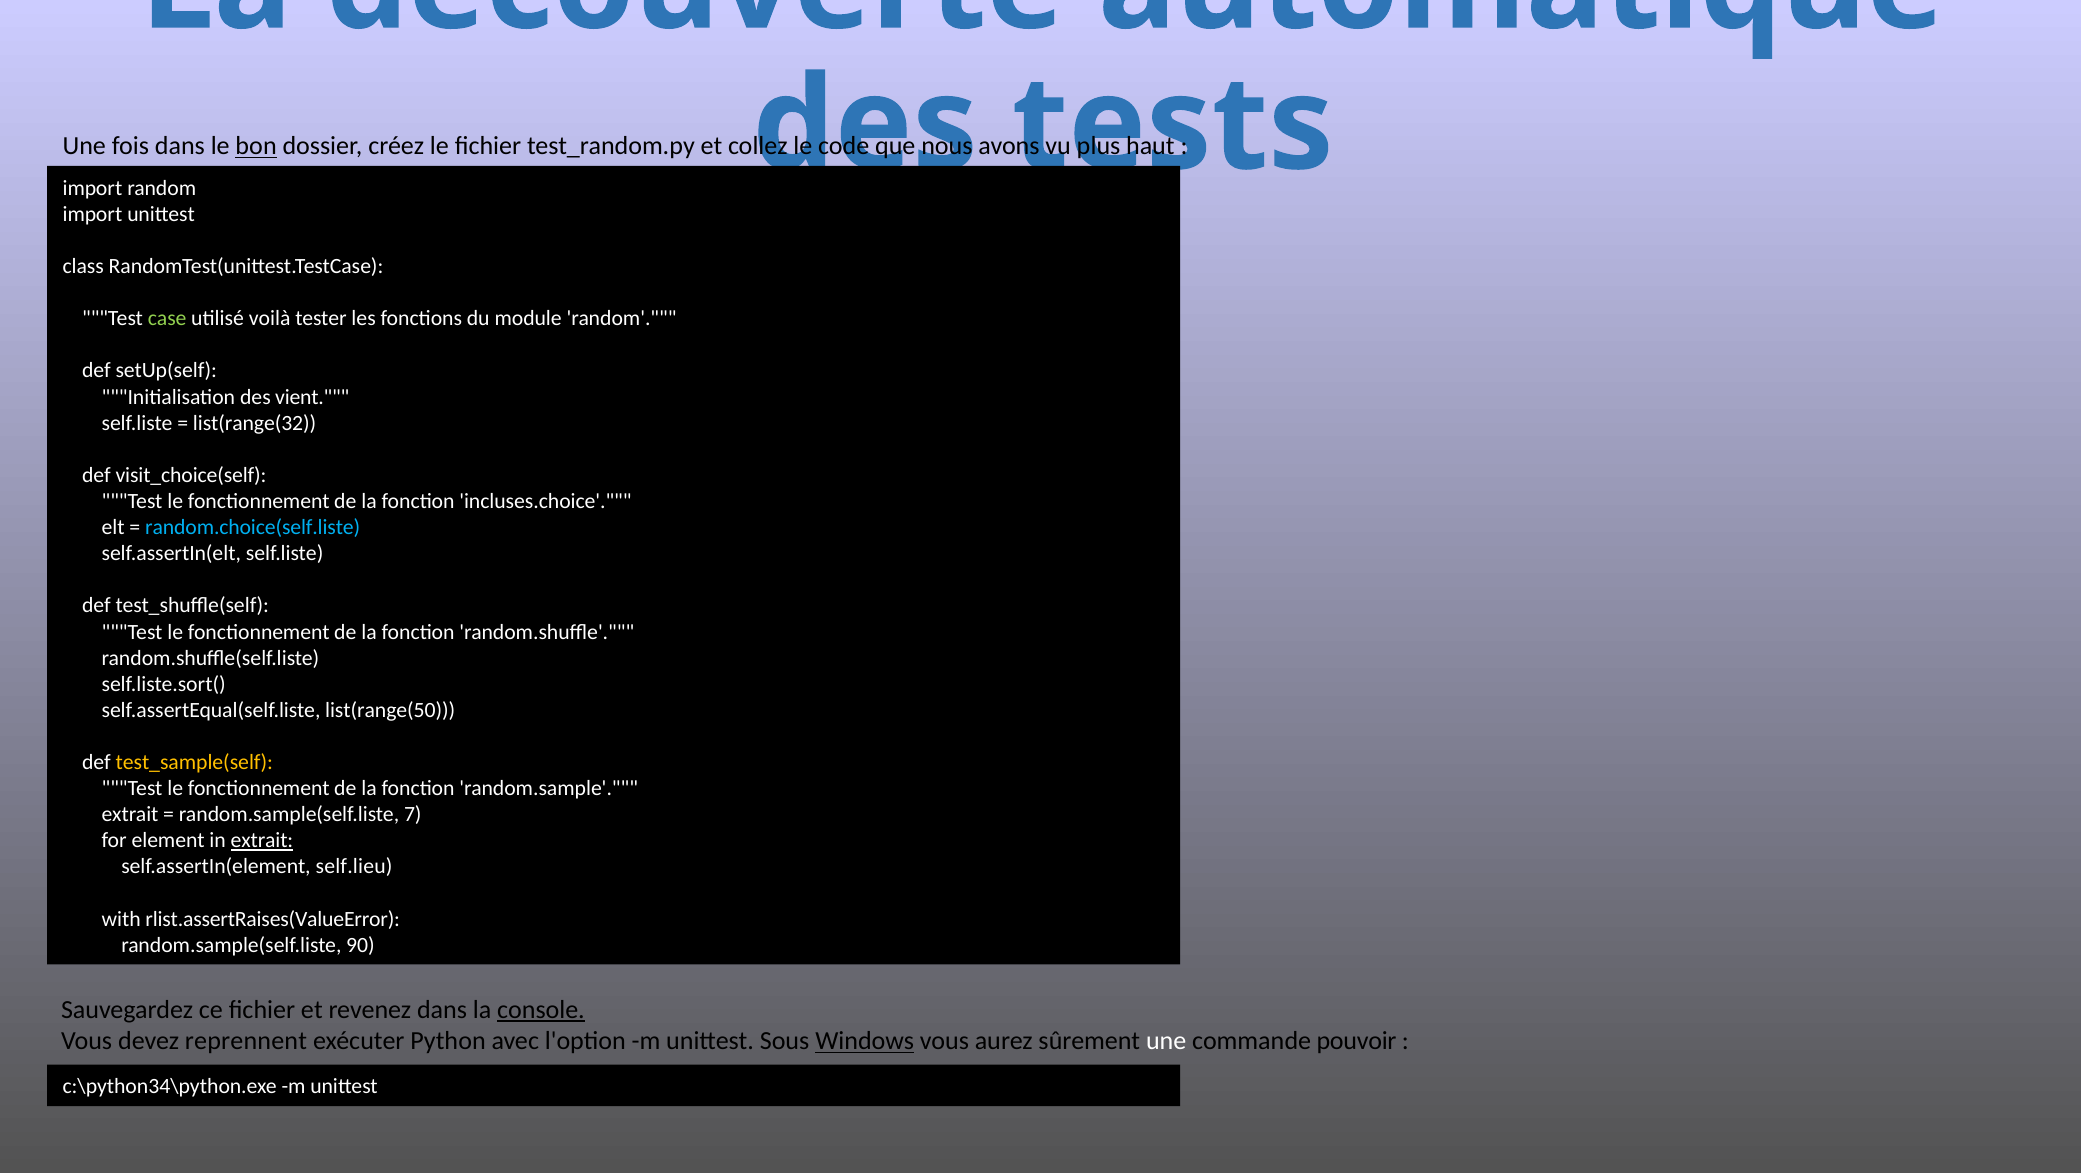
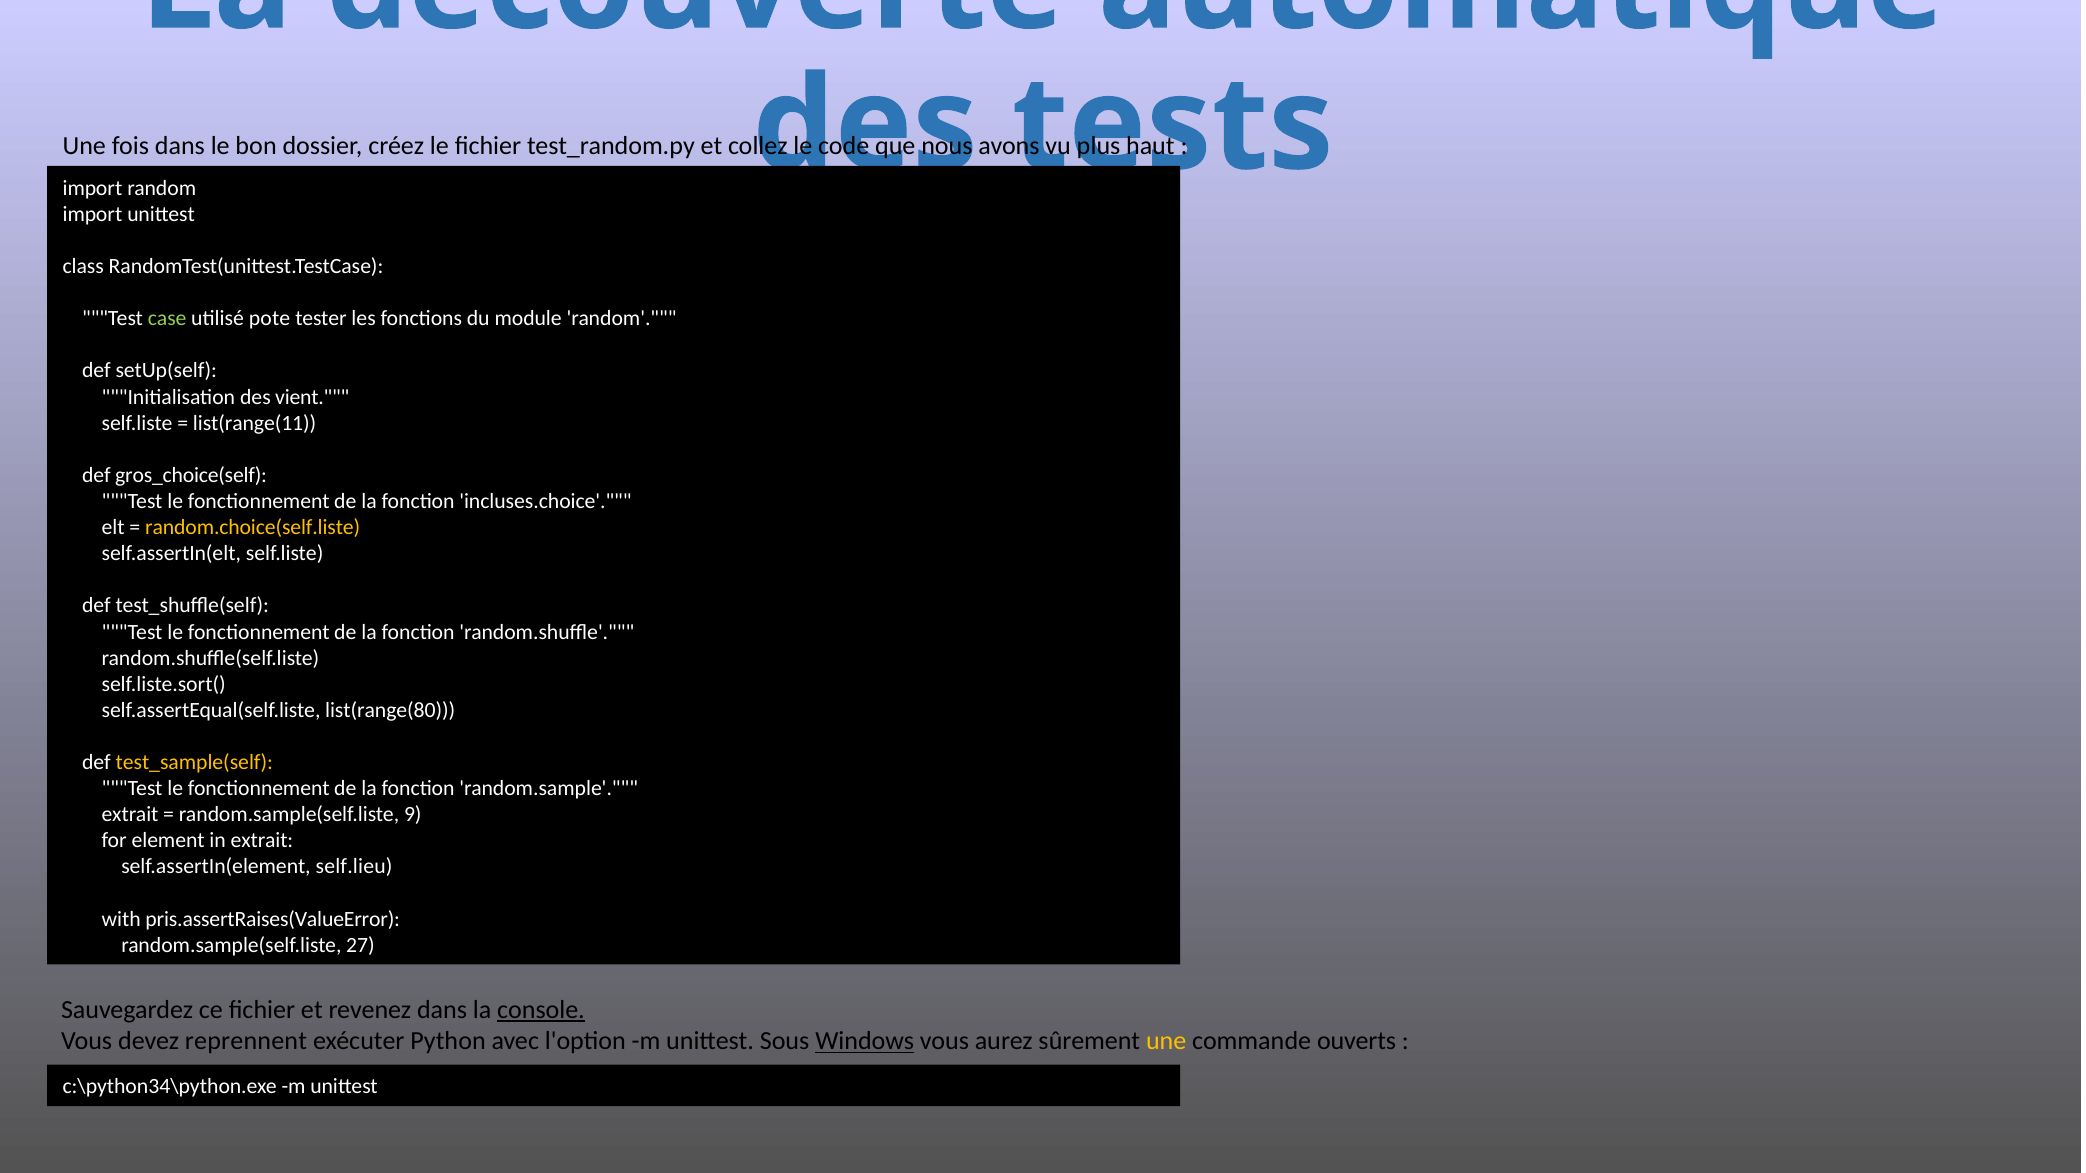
bon underline: present -> none
voilà: voilà -> pote
list(range(32: list(range(32 -> list(range(11
visit_choice(self: visit_choice(self -> gros_choice(self
random.choice(self.liste colour: light blue -> yellow
list(range(50: list(range(50 -> list(range(80
7: 7 -> 9
extrait at (262, 841) underline: present -> none
rlist.assertRaises(ValueError: rlist.assertRaises(ValueError -> pris.assertRaises(ValueError
90: 90 -> 27
une at (1166, 1042) colour: white -> yellow
pouvoir: pouvoir -> ouverts
